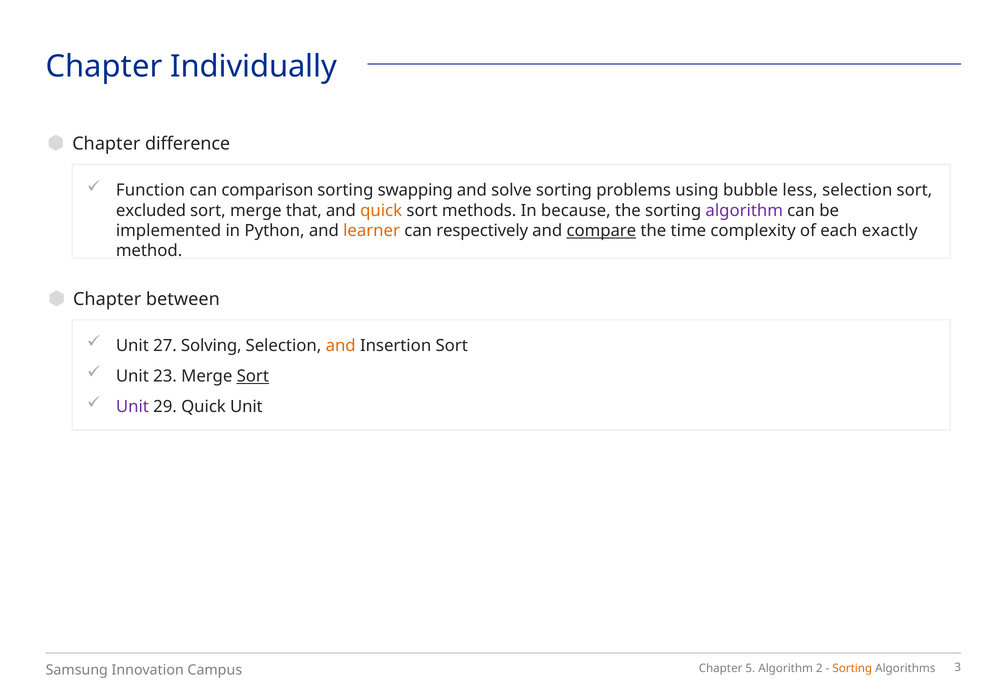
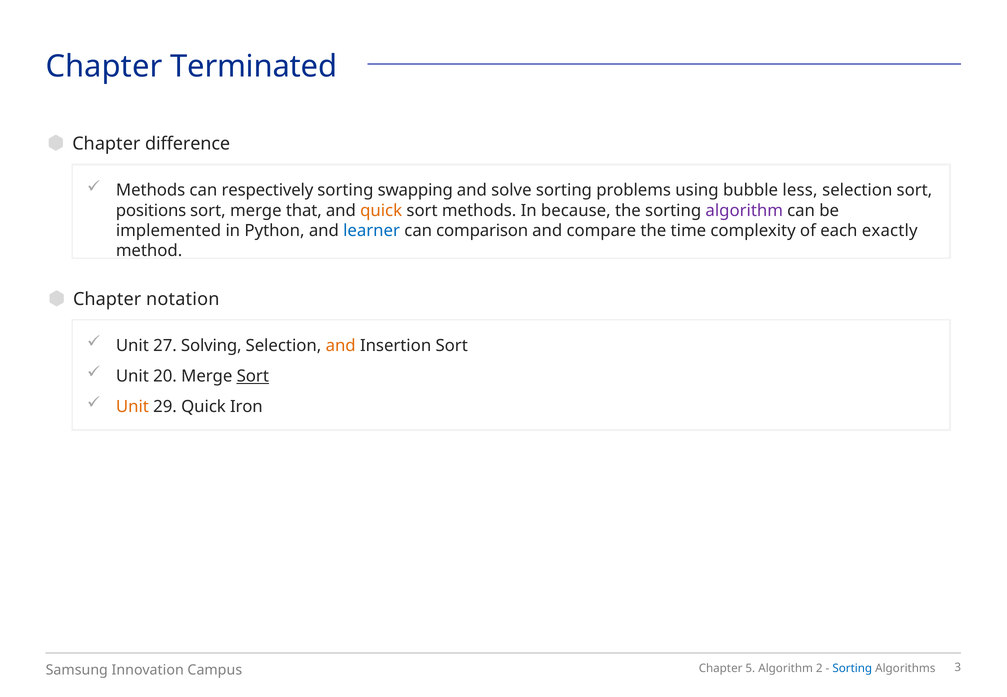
Individually: Individually -> Terminated
Function at (150, 190): Function -> Methods
comparison: comparison -> respectively
excluded: excluded -> positions
learner colour: orange -> blue
respectively: respectively -> comparison
compare underline: present -> none
between: between -> notation
23: 23 -> 20
Unit at (132, 407) colour: purple -> orange
Quick Unit: Unit -> Iron
Sorting at (852, 668) colour: orange -> blue
